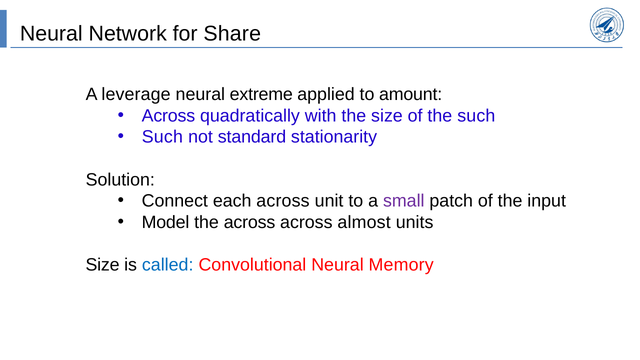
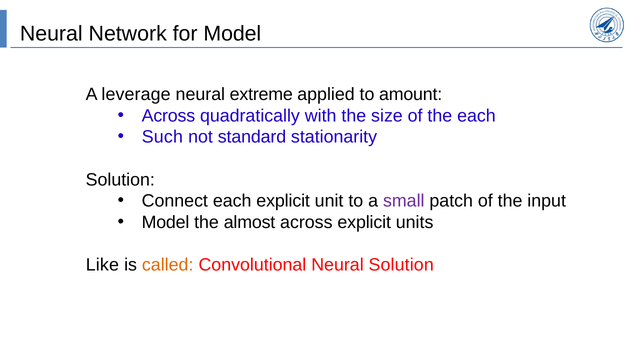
for Share: Share -> Model
the such: such -> each
each across: across -> explicit
the across: across -> almost
across almost: almost -> explicit
Size at (103, 265): Size -> Like
called colour: blue -> orange
Neural Memory: Memory -> Solution
